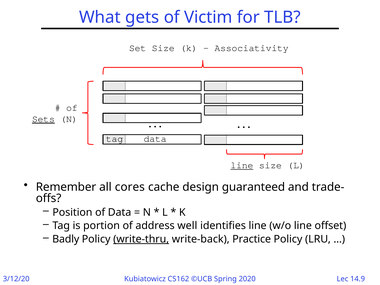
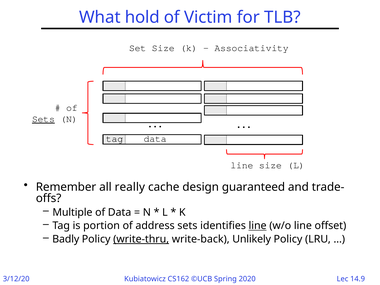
gets: gets -> hold
line at (242, 165) underline: present -> none
cores: cores -> really
Position: Position -> Multiple
address well: well -> sets
line at (258, 226) underline: none -> present
Practice: Practice -> Unlikely
